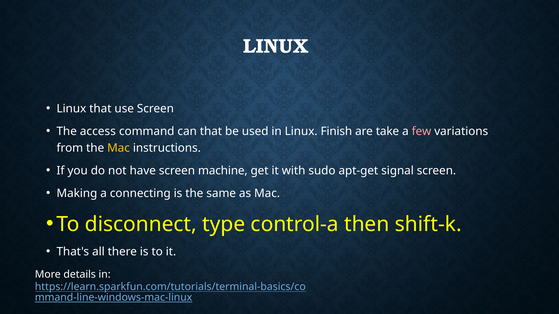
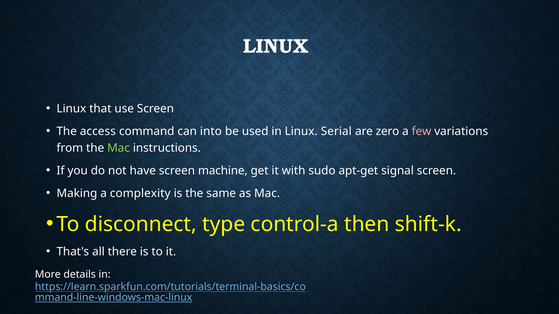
can that: that -> into
Finish: Finish -> Serial
take: take -> zero
Mac at (119, 148) colour: yellow -> light green
connecting: connecting -> complexity
